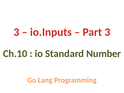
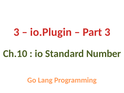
io.Inputs: io.Inputs -> io.Plugin
